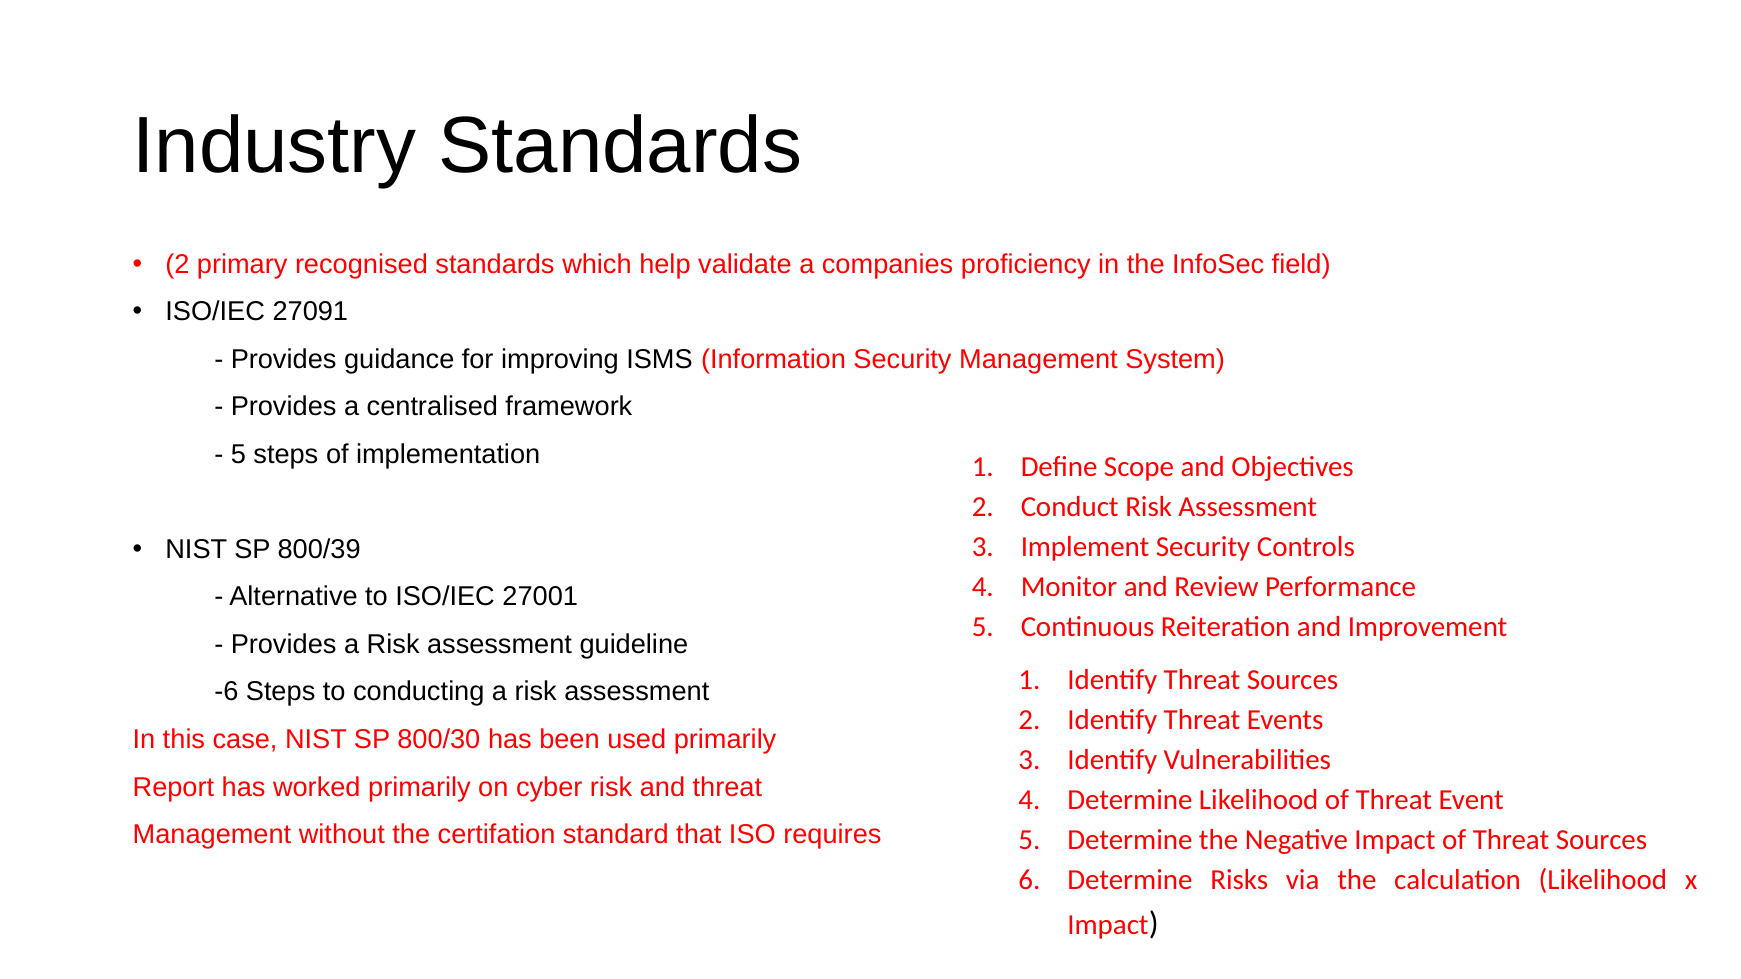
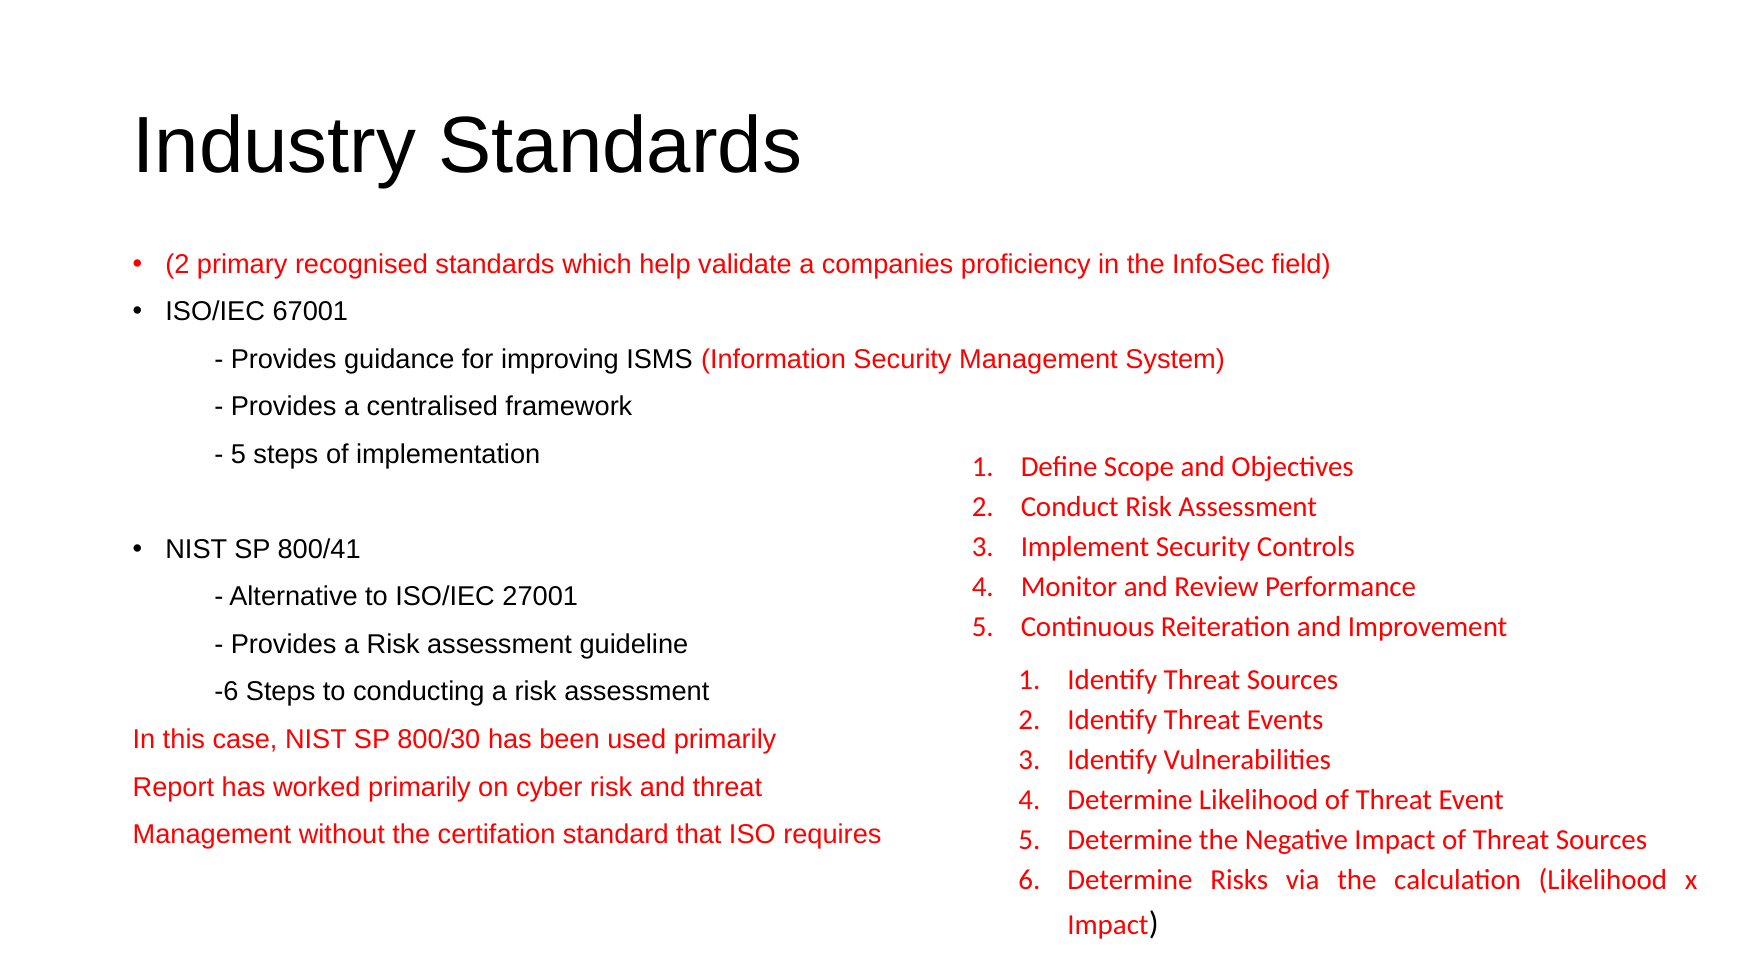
27091: 27091 -> 67001
800/39: 800/39 -> 800/41
